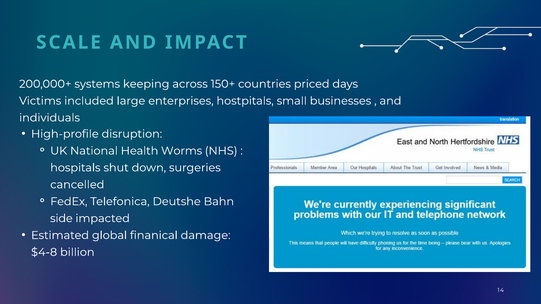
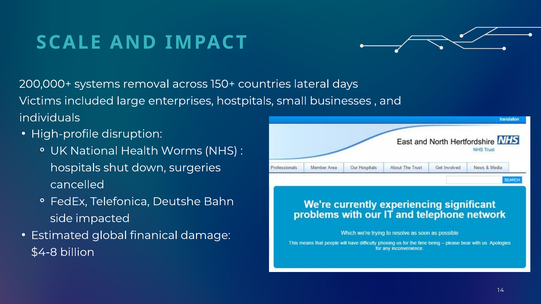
keeping: keeping -> removal
priced: priced -> lateral
